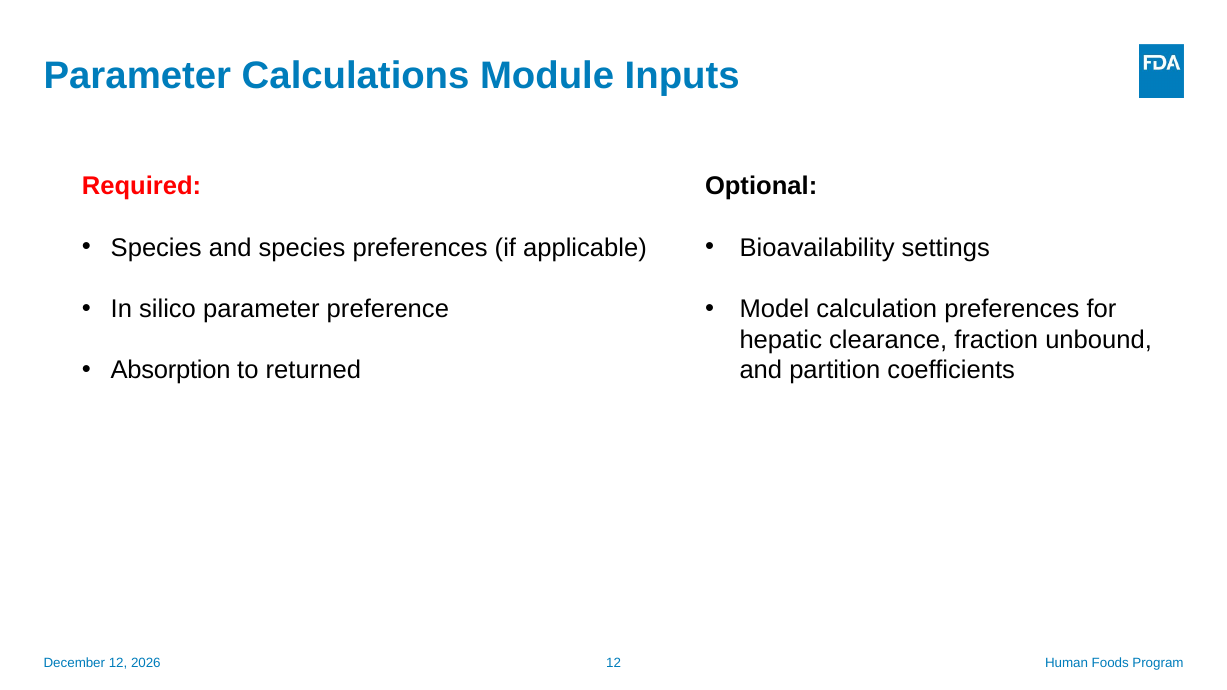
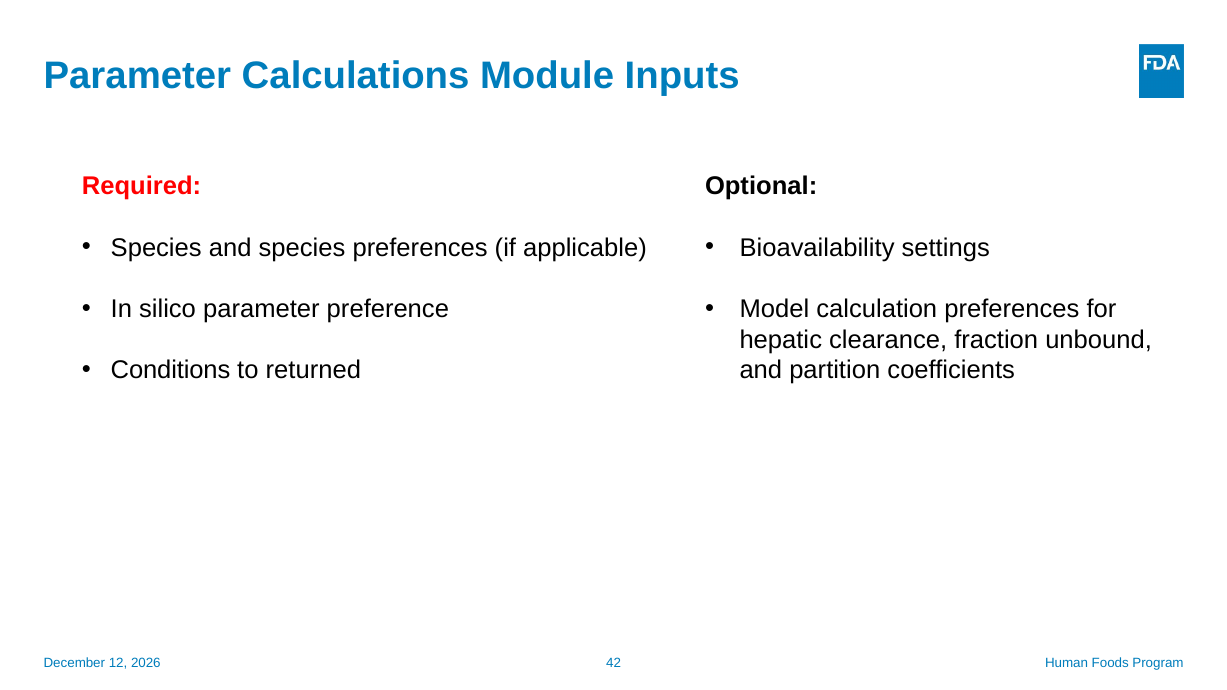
Absorption: Absorption -> Conditions
12 at (614, 663): 12 -> 42
